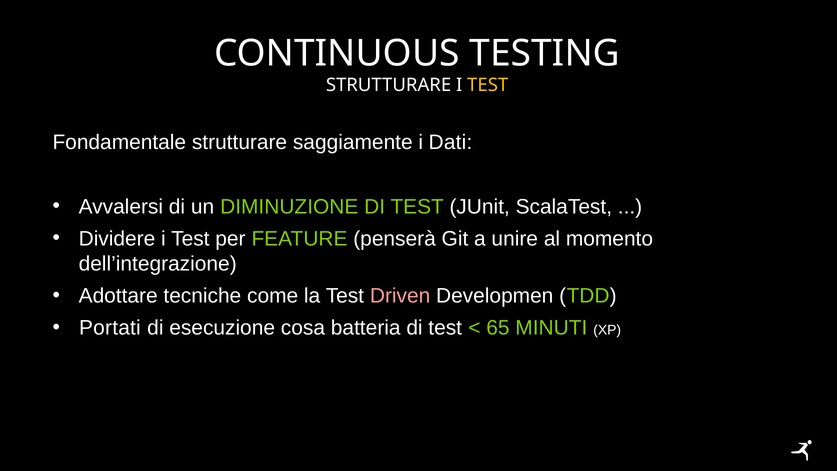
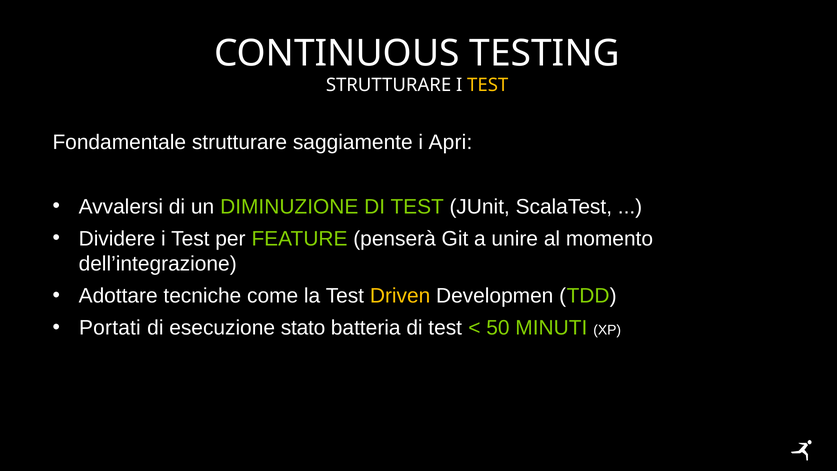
Dati: Dati -> Apri
Driven colour: pink -> yellow
cosa: cosa -> stato
65: 65 -> 50
